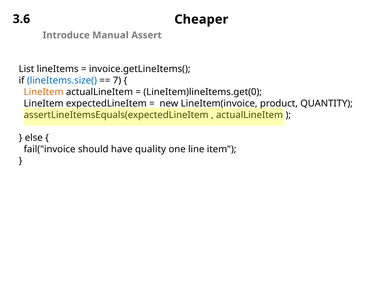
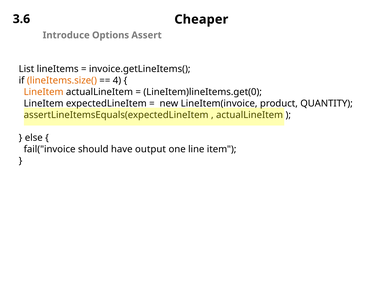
Manual: Manual -> Options
lineItems.size( colour: blue -> orange
7: 7 -> 4
quality: quality -> output
